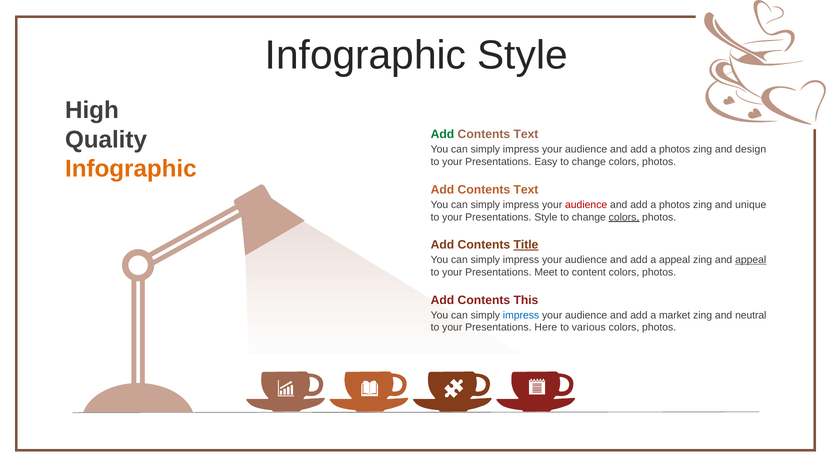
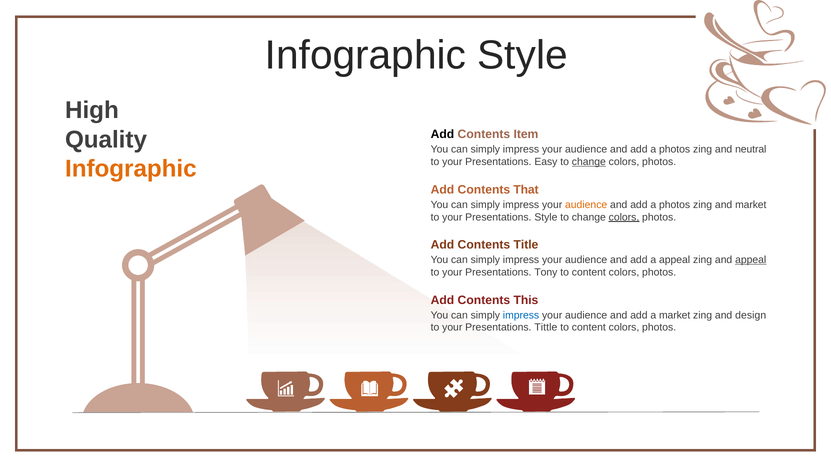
Add at (442, 134) colour: green -> black
Text at (526, 134): Text -> Item
design: design -> neutral
change at (589, 162) underline: none -> present
Text at (526, 190): Text -> That
audience at (586, 205) colour: red -> orange
and unique: unique -> market
Title underline: present -> none
Meet: Meet -> Tony
neutral: neutral -> design
Here: Here -> Tittle
various at (589, 328): various -> content
